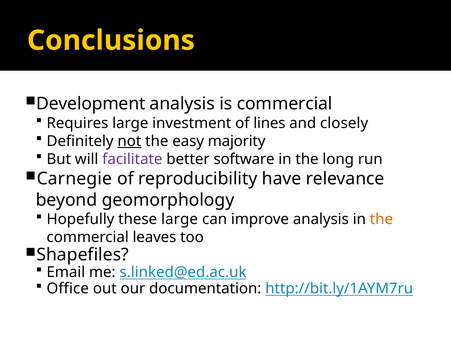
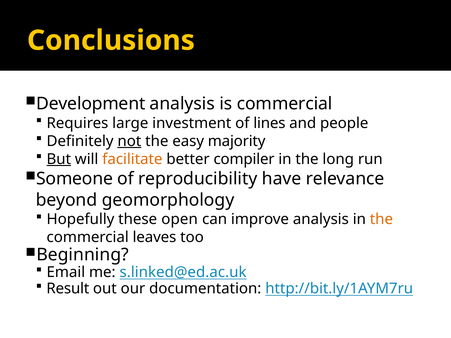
closely: closely -> people
But underline: none -> present
facilitate colour: purple -> orange
software: software -> compiler
Carnegie: Carnegie -> Someone
these large: large -> open
Shapefiles: Shapefiles -> Beginning
Office: Office -> Result
